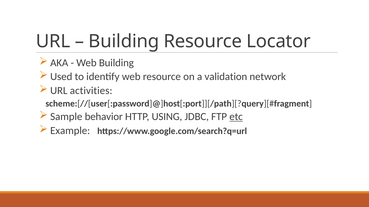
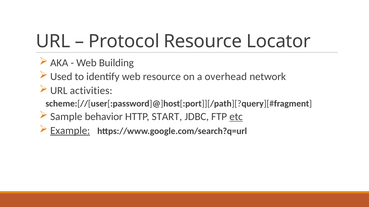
Building at (124, 41): Building -> Protocol
validation: validation -> overhead
USING: USING -> START
Example underline: none -> present
